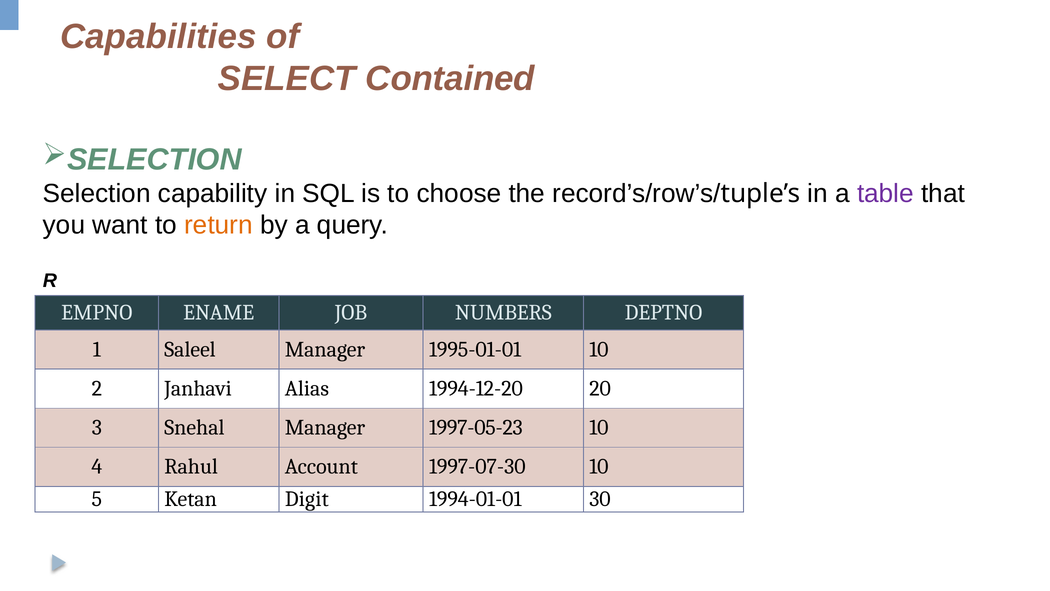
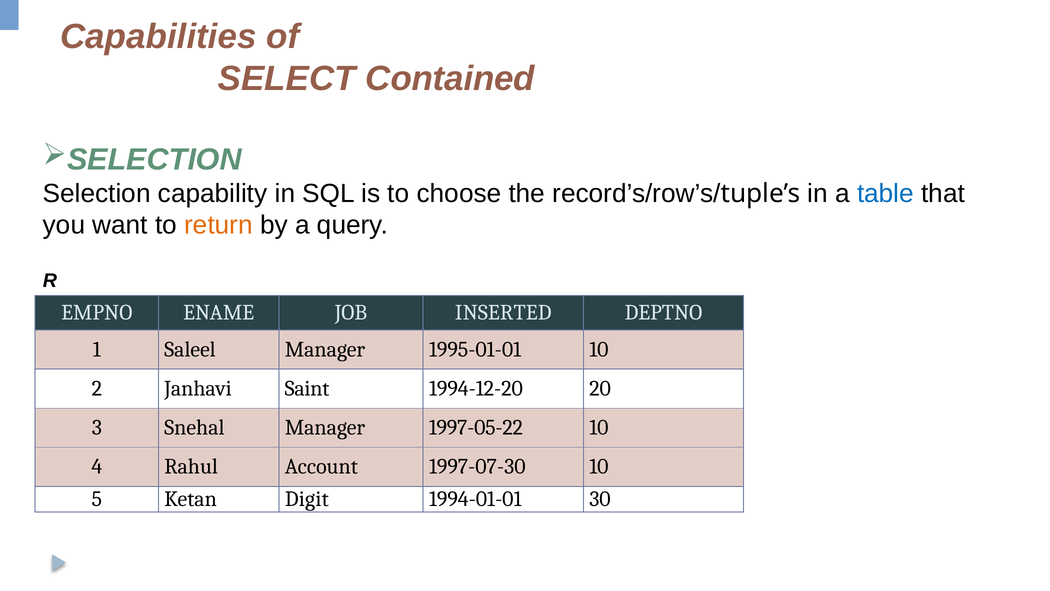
table colour: purple -> blue
NUMBERS: NUMBERS -> INSERTED
Alias: Alias -> Saint
1997-05-23: 1997-05-23 -> 1997-05-22
